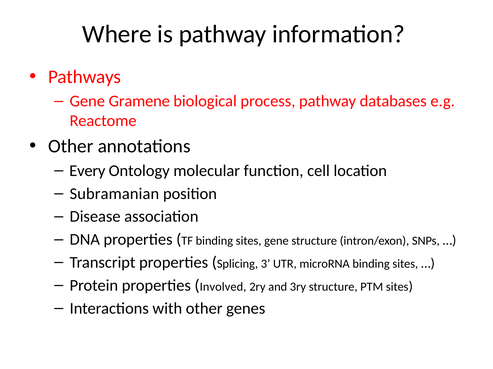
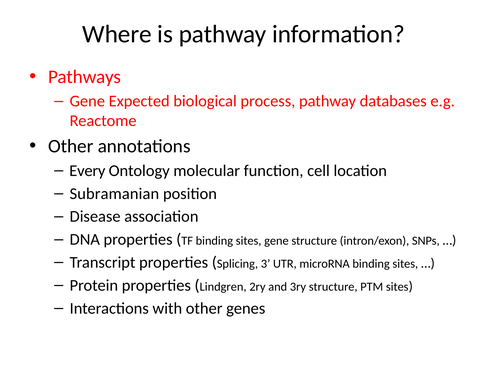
Gramene: Gramene -> Expected
Involved: Involved -> Lindgren
